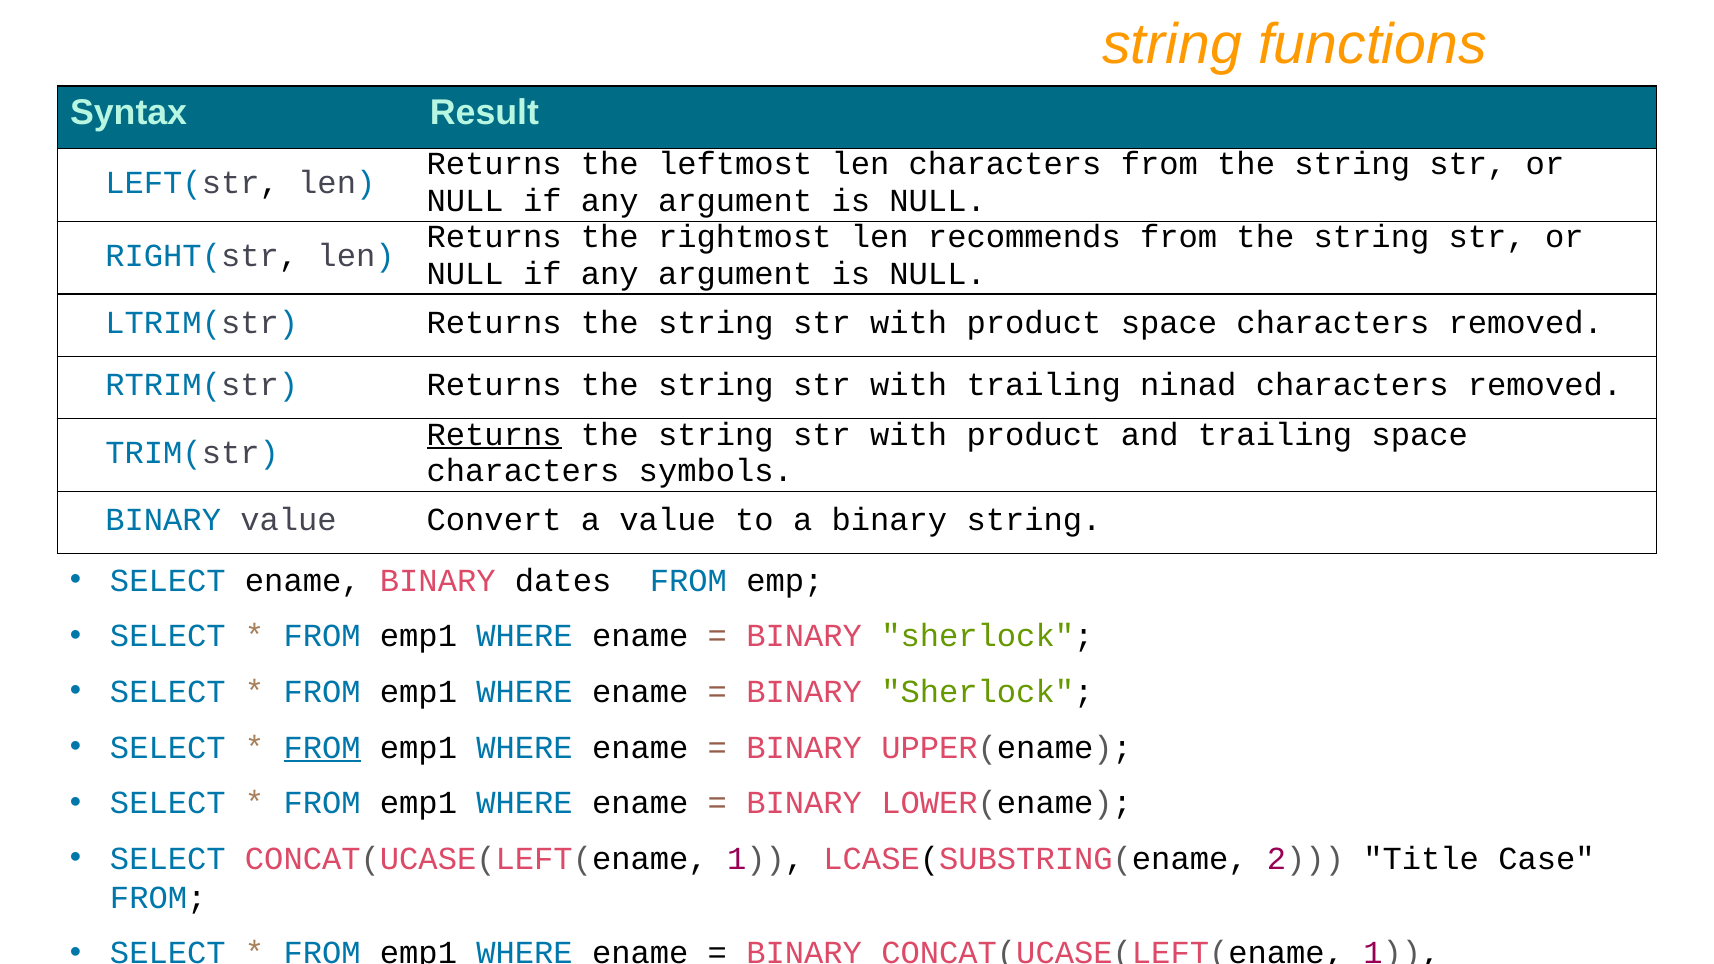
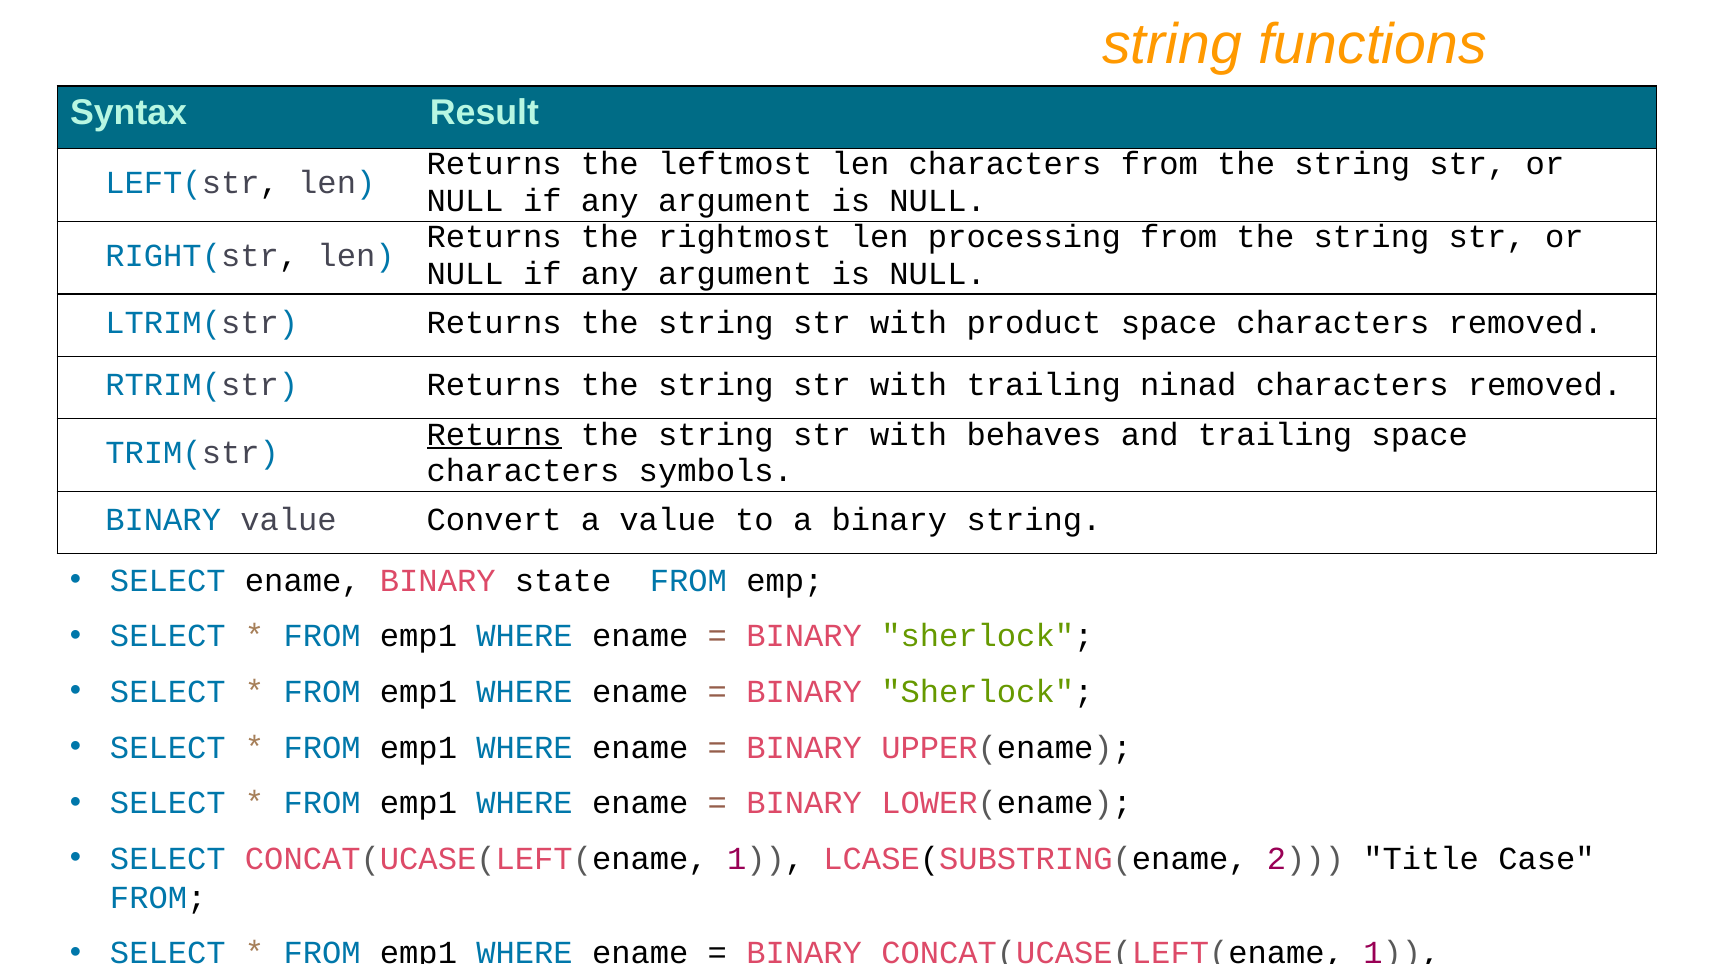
recommends: recommends -> processing
product at (1034, 435): product -> behaves
dates: dates -> state
FROM at (322, 748) underline: present -> none
